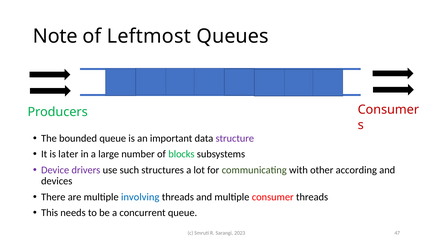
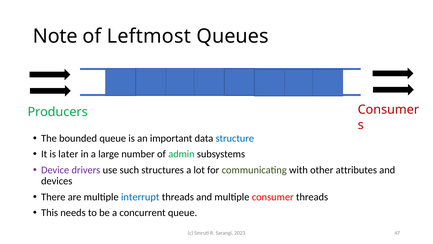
structure colour: purple -> blue
blocks: blocks -> admin
according: according -> attributes
involving: involving -> interrupt
